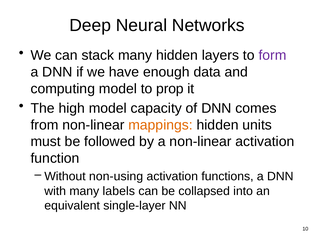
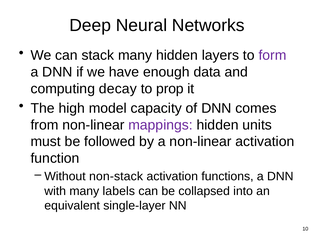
computing model: model -> decay
mappings colour: orange -> purple
non-using: non-using -> non-stack
